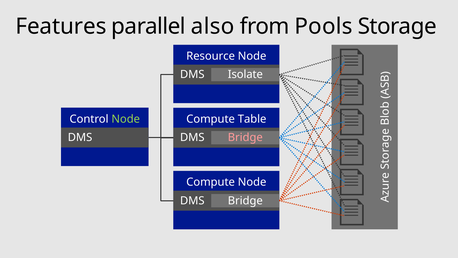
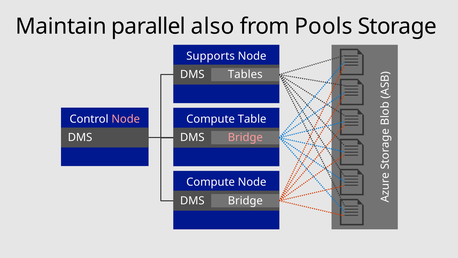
Features: Features -> Maintain
Resource: Resource -> Supports
Isolate: Isolate -> Tables
Node at (126, 119) colour: light green -> pink
